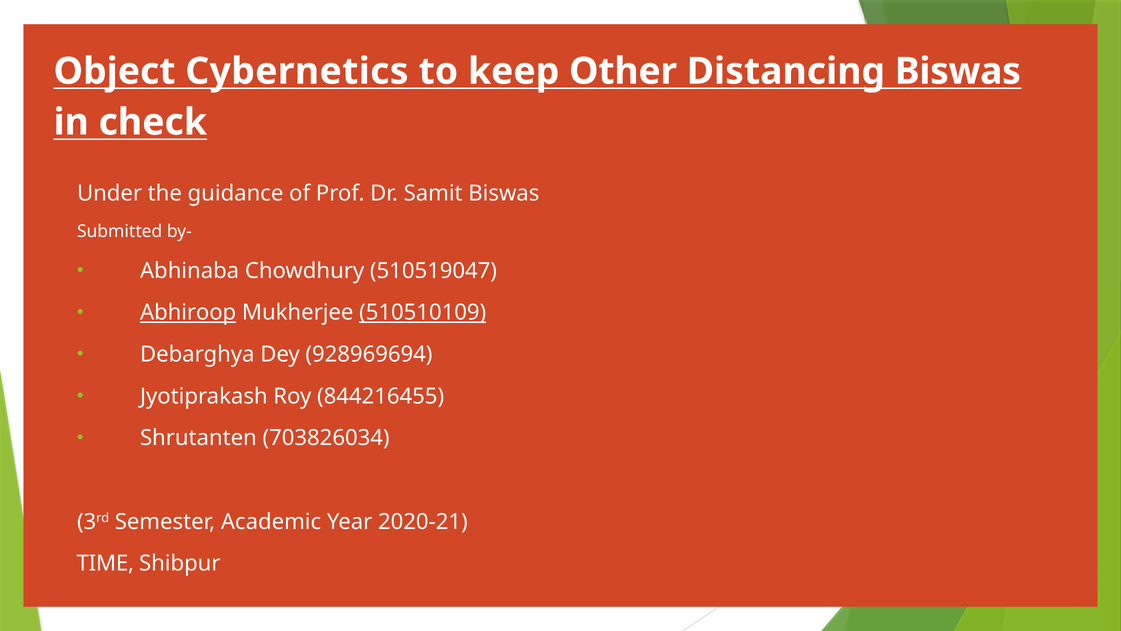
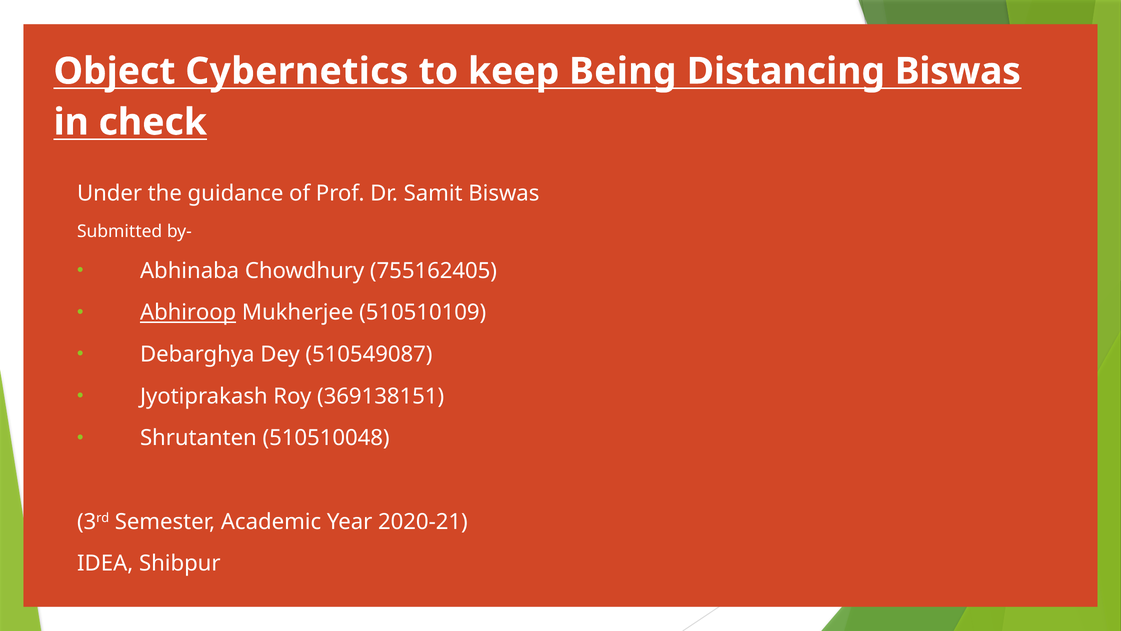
Other: Other -> Being
510519047: 510519047 -> 755162405
510510109 underline: present -> none
928969694: 928969694 -> 510549087
844216455: 844216455 -> 369138151
703826034: 703826034 -> 510510048
TIME: TIME -> IDEA
